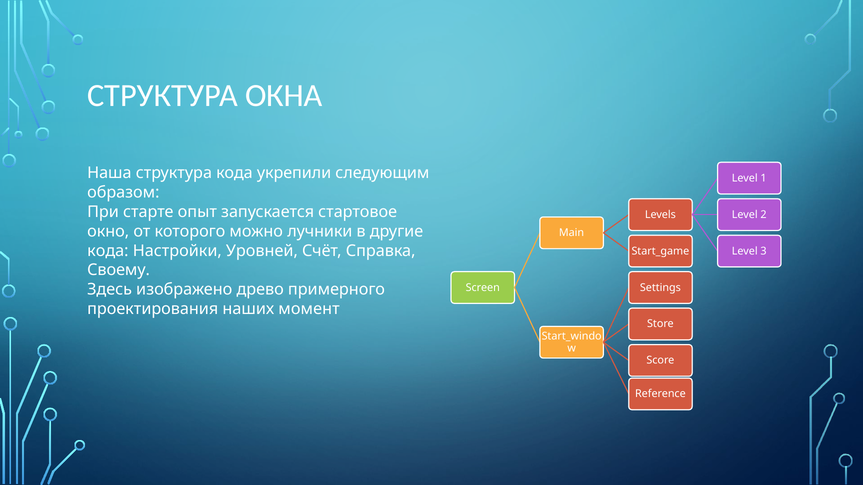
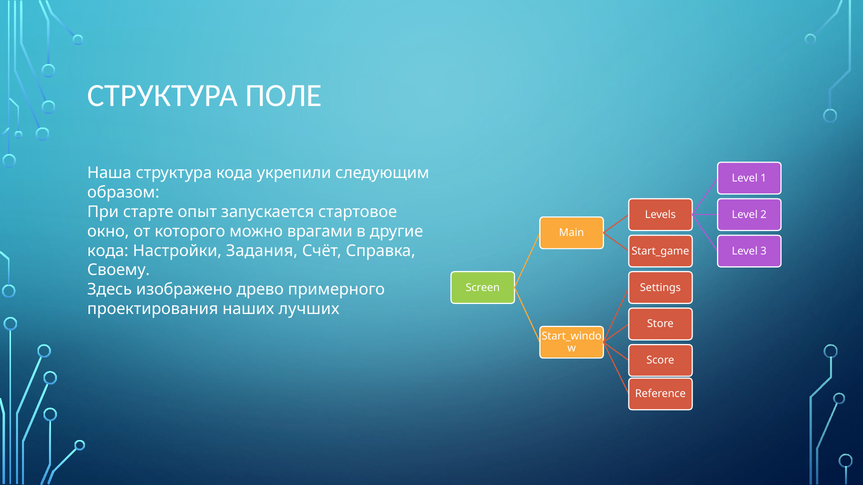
ОКНА: ОКНА -> ПОЛЕ
лучники: лучники -> врагами
Уровней: Уровней -> Задания
момент: момент -> лучших
